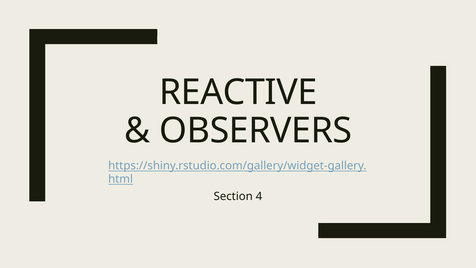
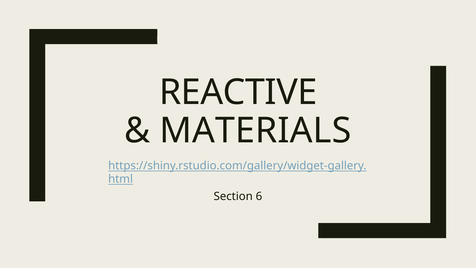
OBSERVERS: OBSERVERS -> MATERIALS
4: 4 -> 6
